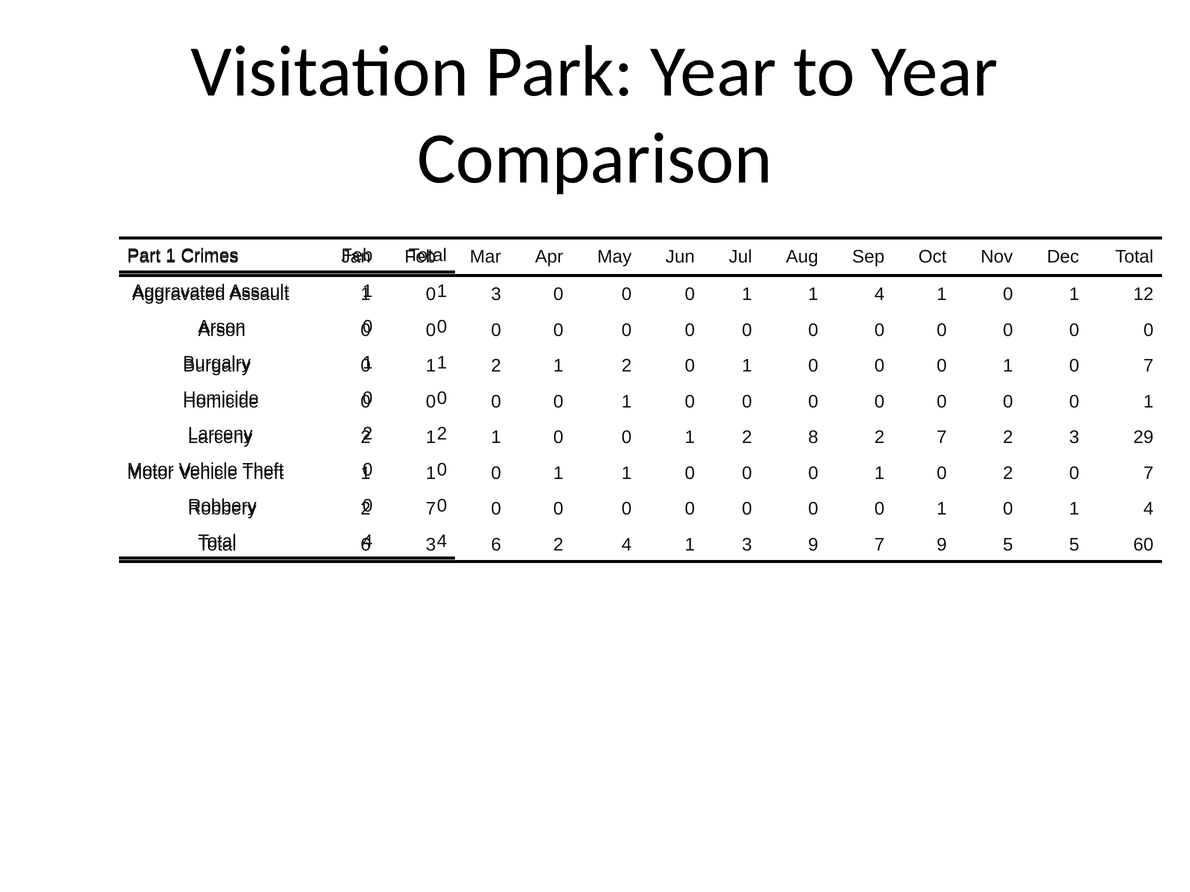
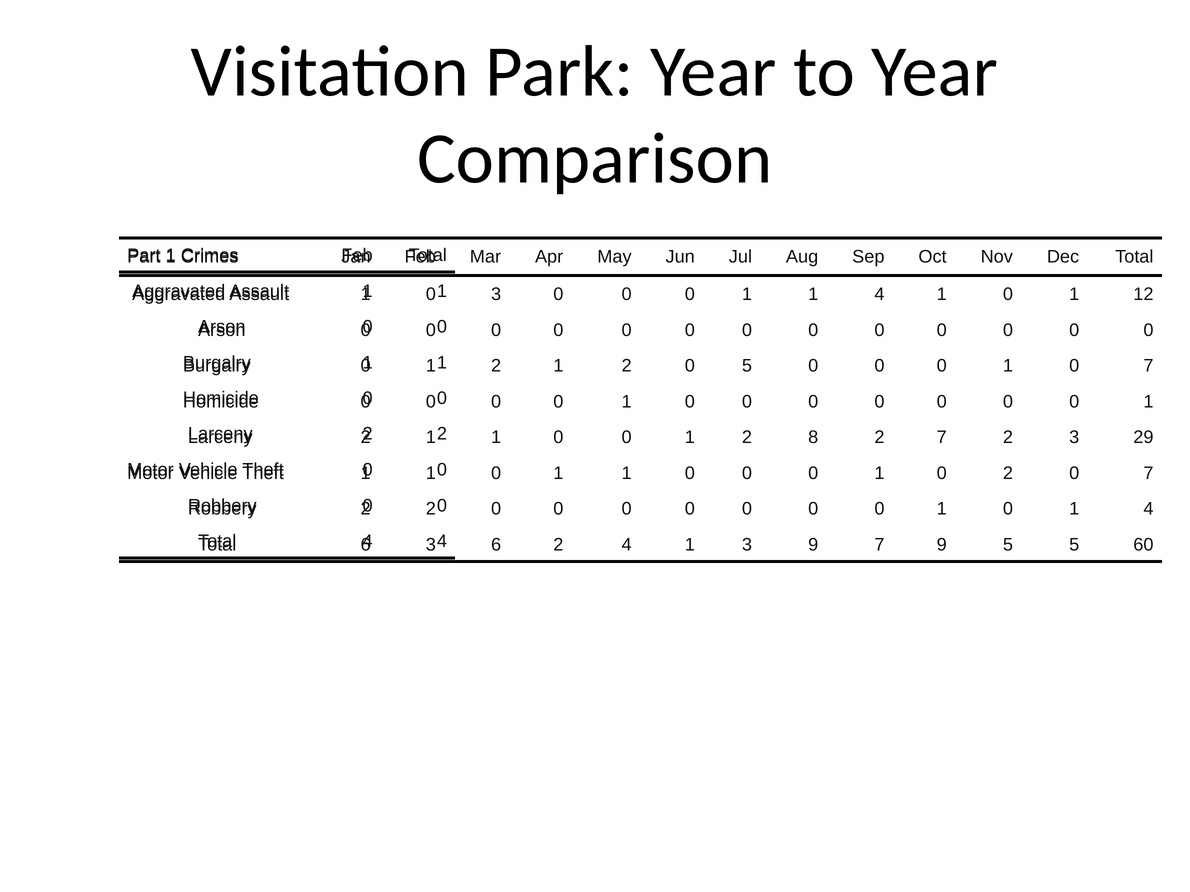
2 0 1: 1 -> 5
7 at (431, 509): 7 -> 2
